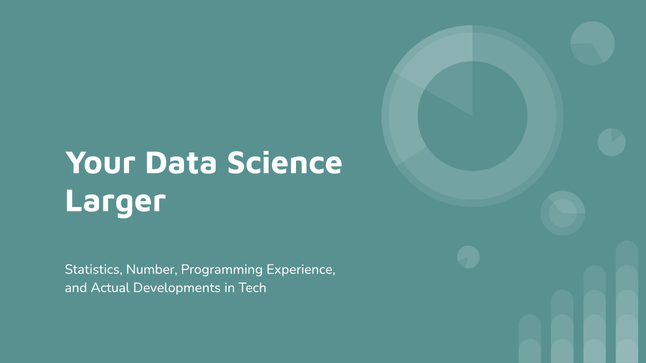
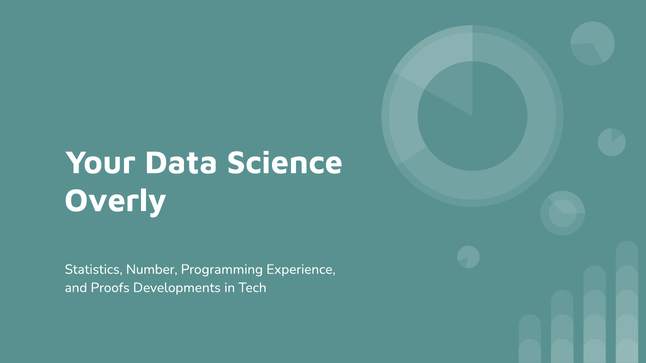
Larger: Larger -> Overly
Actual: Actual -> Proofs
